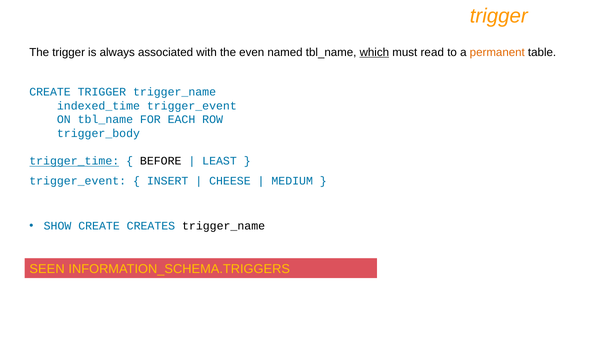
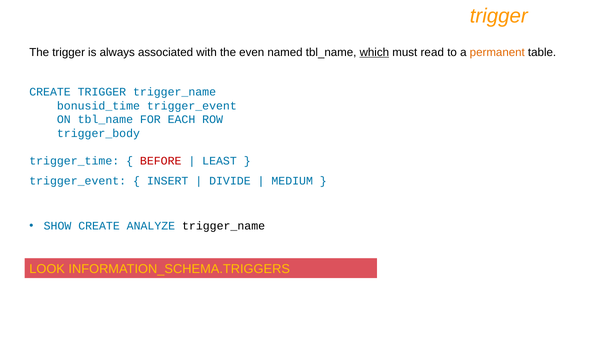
indexed_time: indexed_time -> bonusid_time
trigger_time underline: present -> none
BEFORE colour: black -> red
CHEESE: CHEESE -> DIVIDE
CREATES: CREATES -> ANALYZE
SEEN: SEEN -> LOOK
